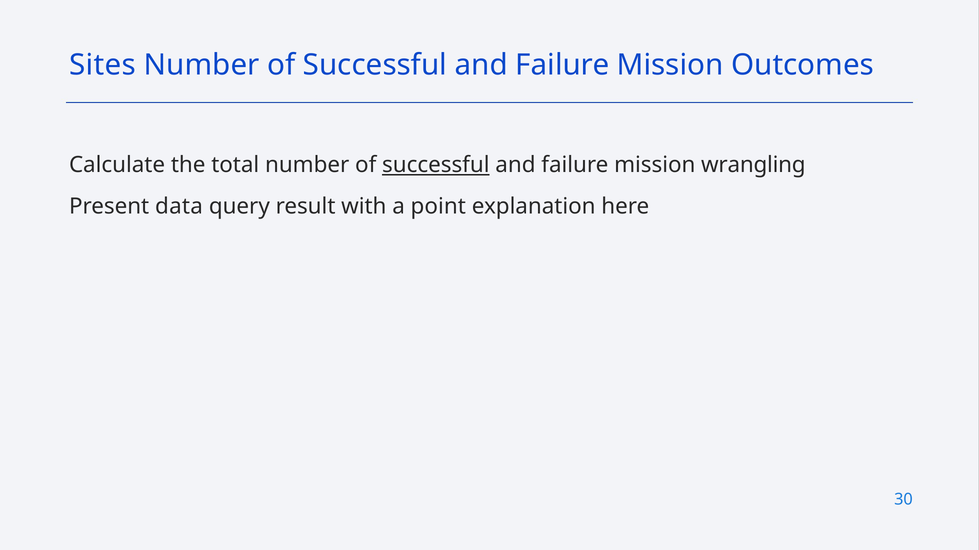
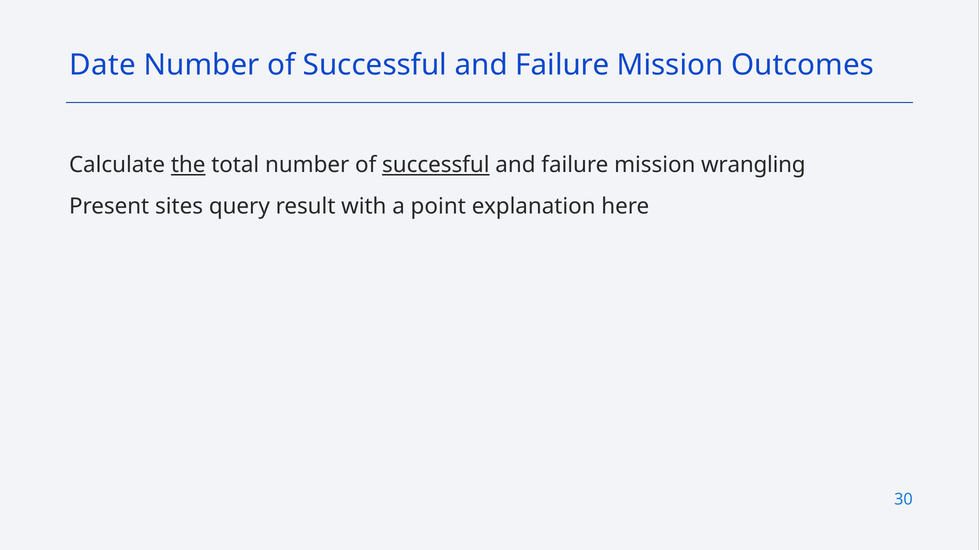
Sites: Sites -> Date
the underline: none -> present
data: data -> sites
